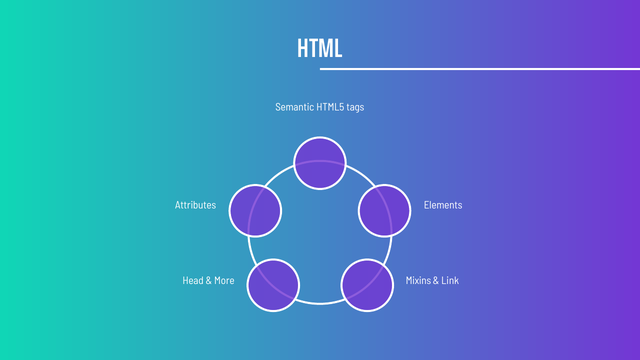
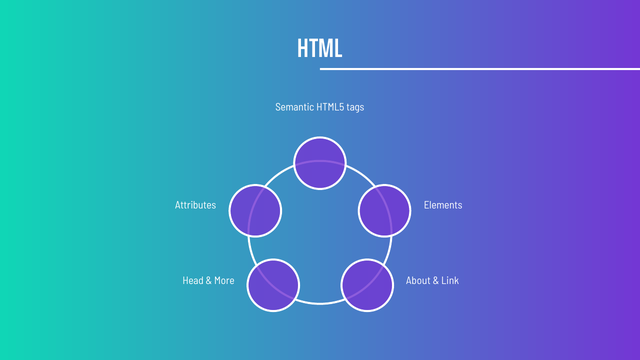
Mixins: Mixins -> About
